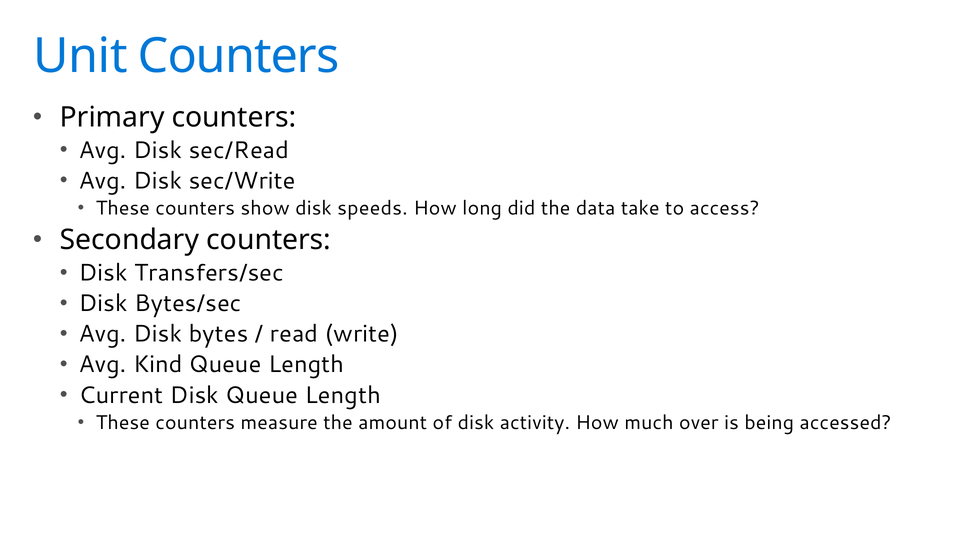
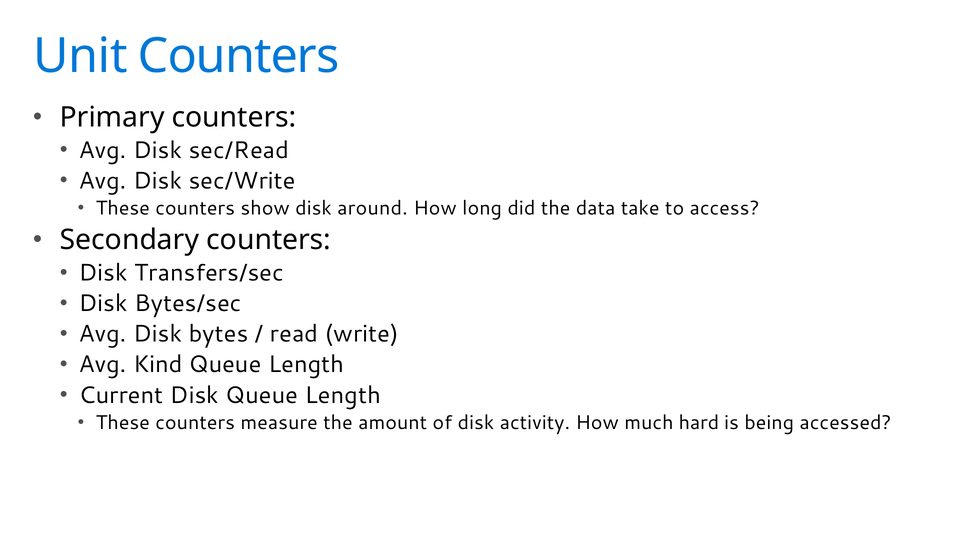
speeds: speeds -> around
over: over -> hard
